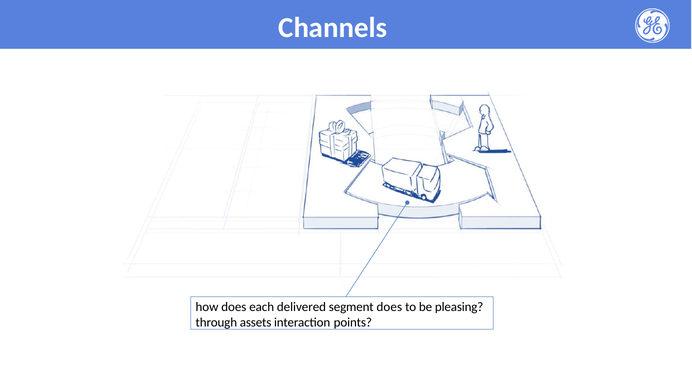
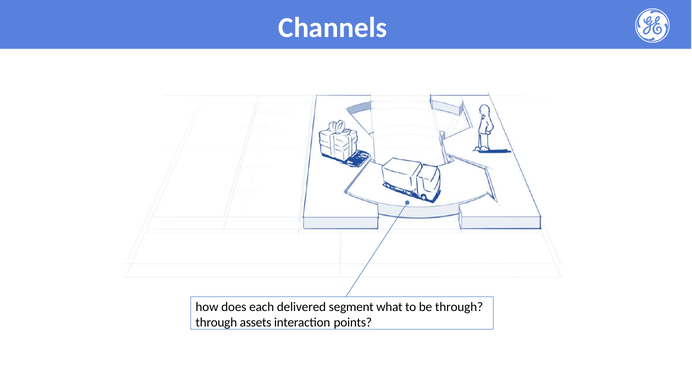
segment does: does -> what
be pleasing: pleasing -> through
